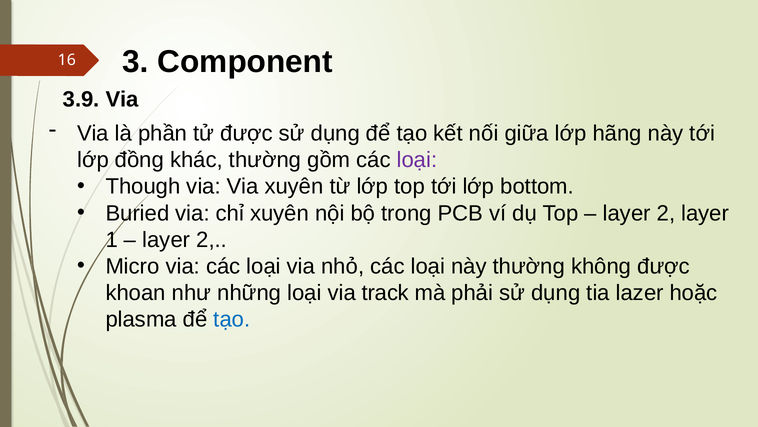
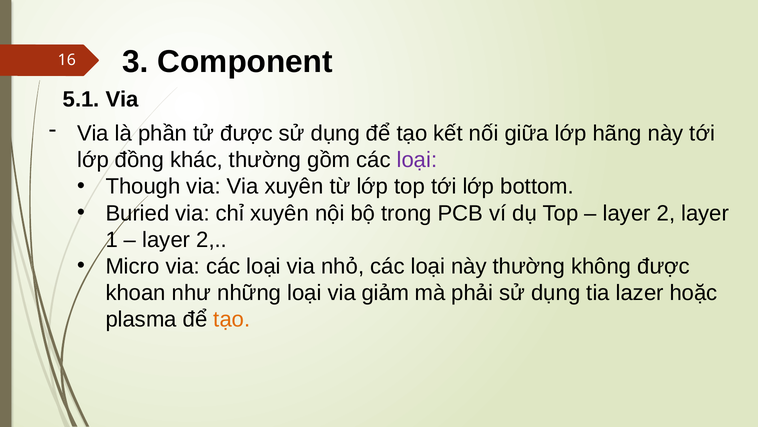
3.9: 3.9 -> 5.1
track: track -> giảm
tạo at (232, 319) colour: blue -> orange
